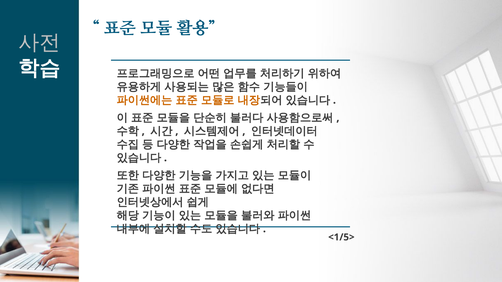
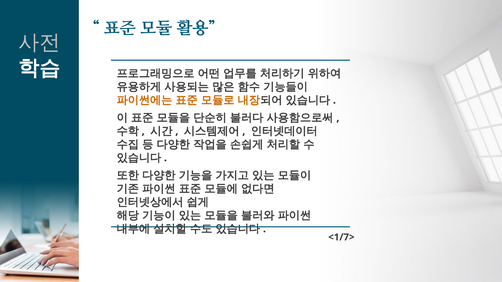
<1/5>: <1/5> -> <1/7>
